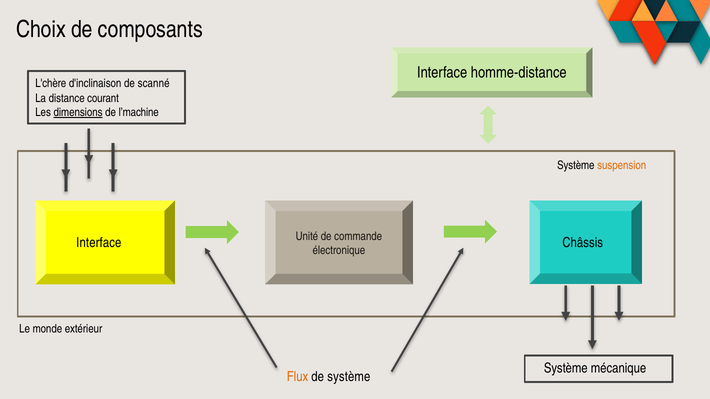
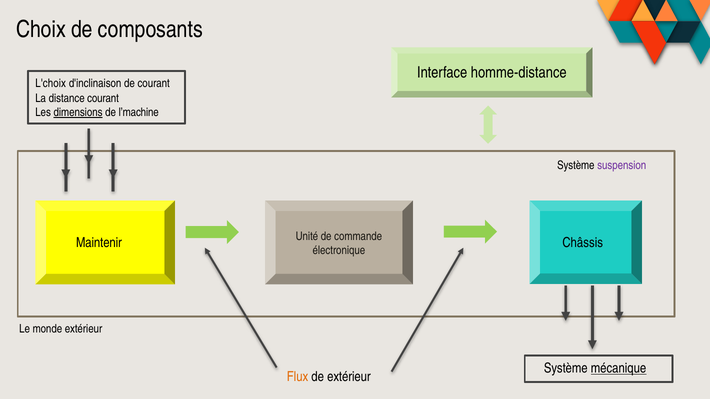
L'chère: L'chère -> L'choix
de scanné: scanné -> courant
suspension colour: orange -> purple
Interface at (99, 243): Interface -> Maintenir
mécanique underline: none -> present
de système: système -> extérieur
